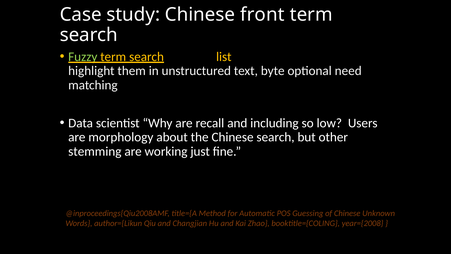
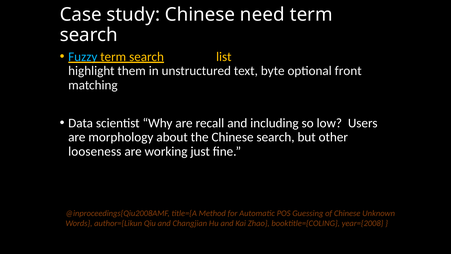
front: front -> need
Fuzzy colour: light green -> light blue
need: need -> front
stemming: stemming -> looseness
